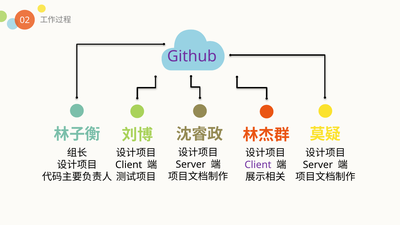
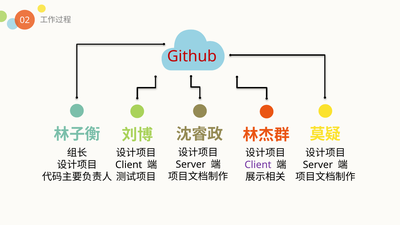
Github colour: purple -> red
